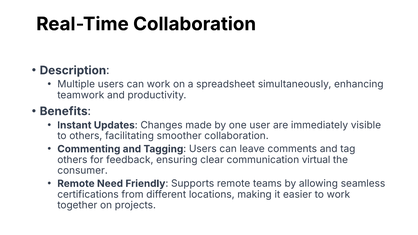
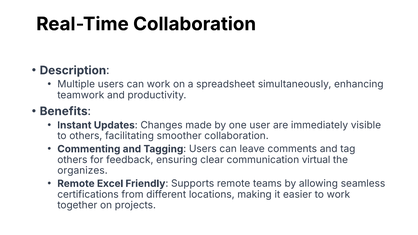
consumer: consumer -> organizes
Need: Need -> Excel
